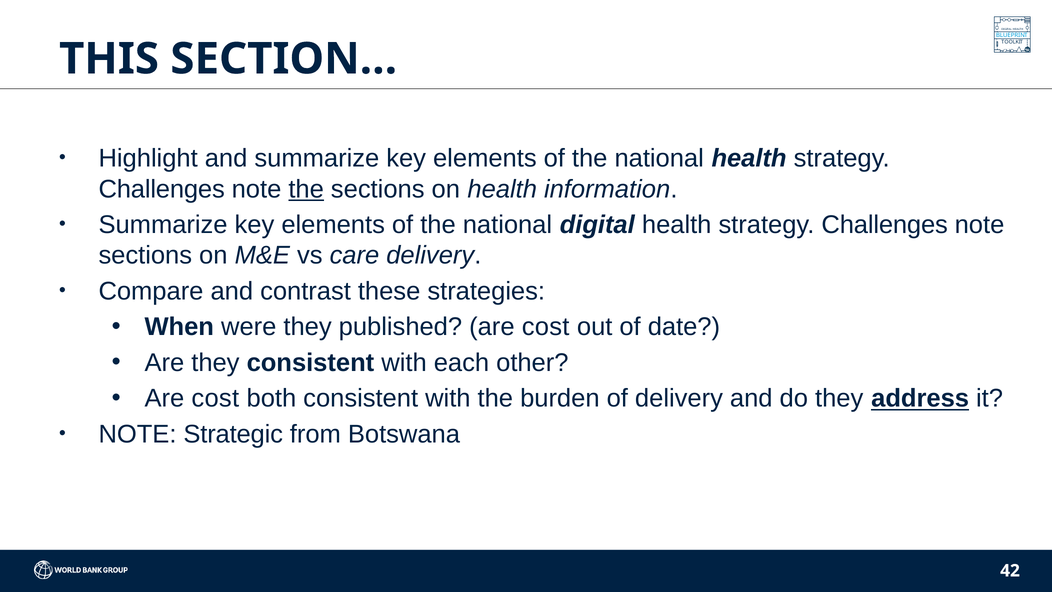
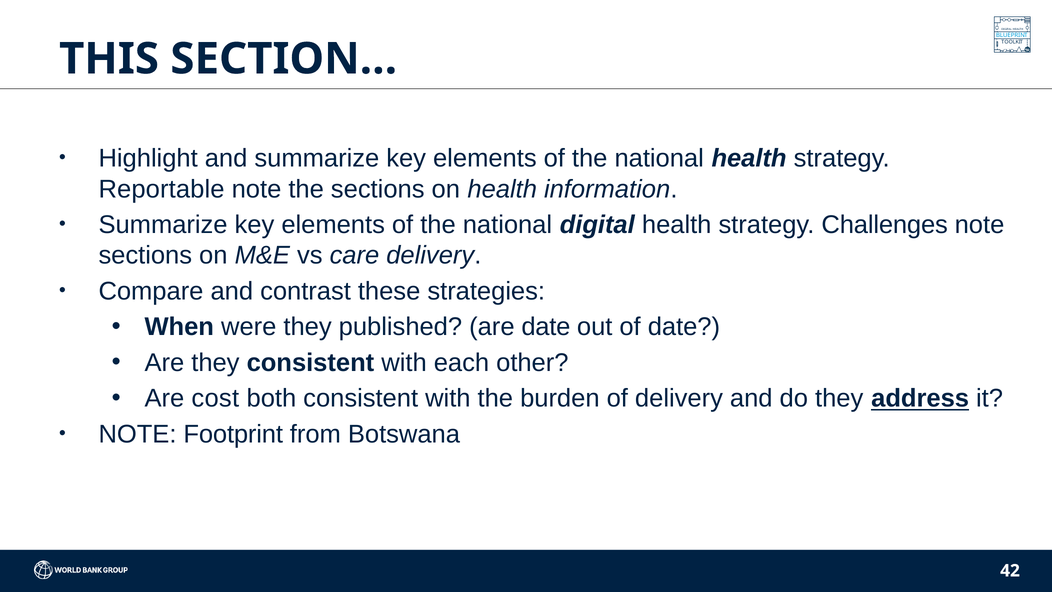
Challenges at (162, 189): Challenges -> Reportable
the at (306, 189) underline: present -> none
published are cost: cost -> date
Strategic: Strategic -> Footprint
